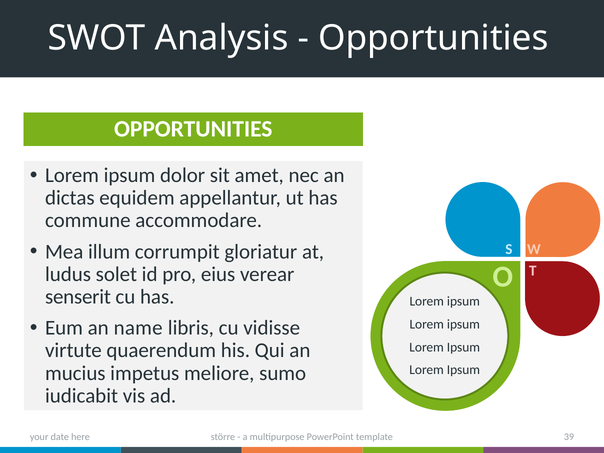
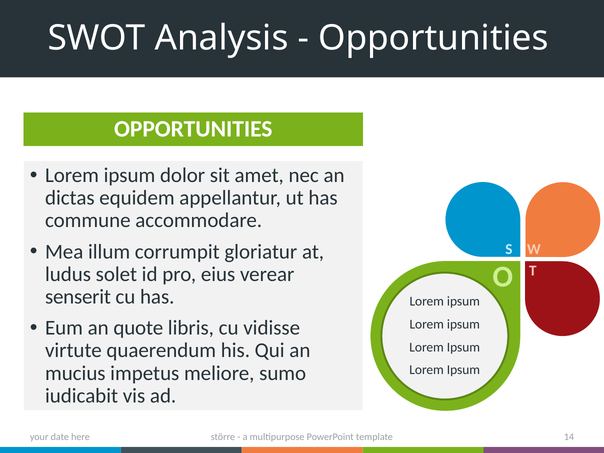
name: name -> quote
39: 39 -> 14
